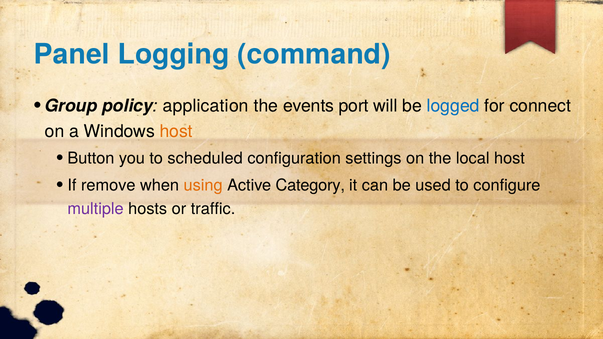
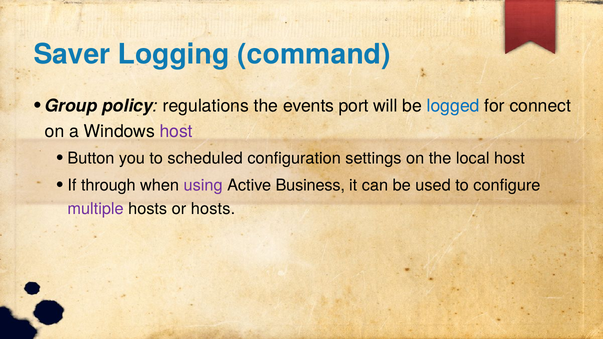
Panel: Panel -> Saver
application: application -> regulations
host at (176, 131) colour: orange -> purple
remove: remove -> through
using colour: orange -> purple
Category: Category -> Business
or traffic: traffic -> hosts
